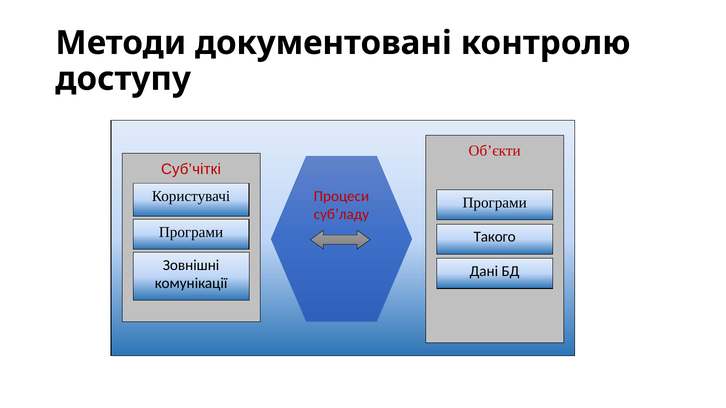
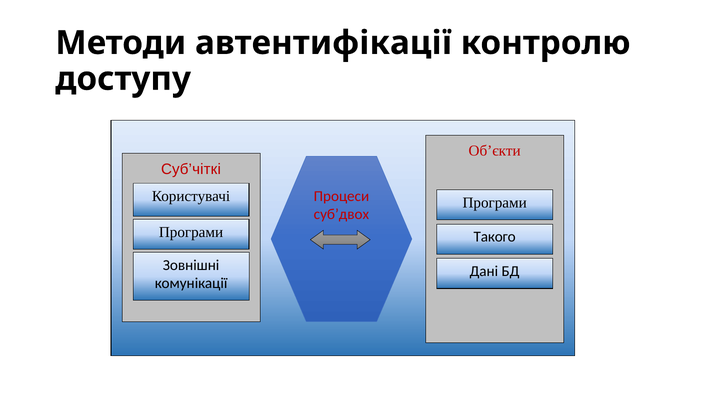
документовані: документовані -> автентифікації
суб’ладу: суб’ладу -> суб’двох
